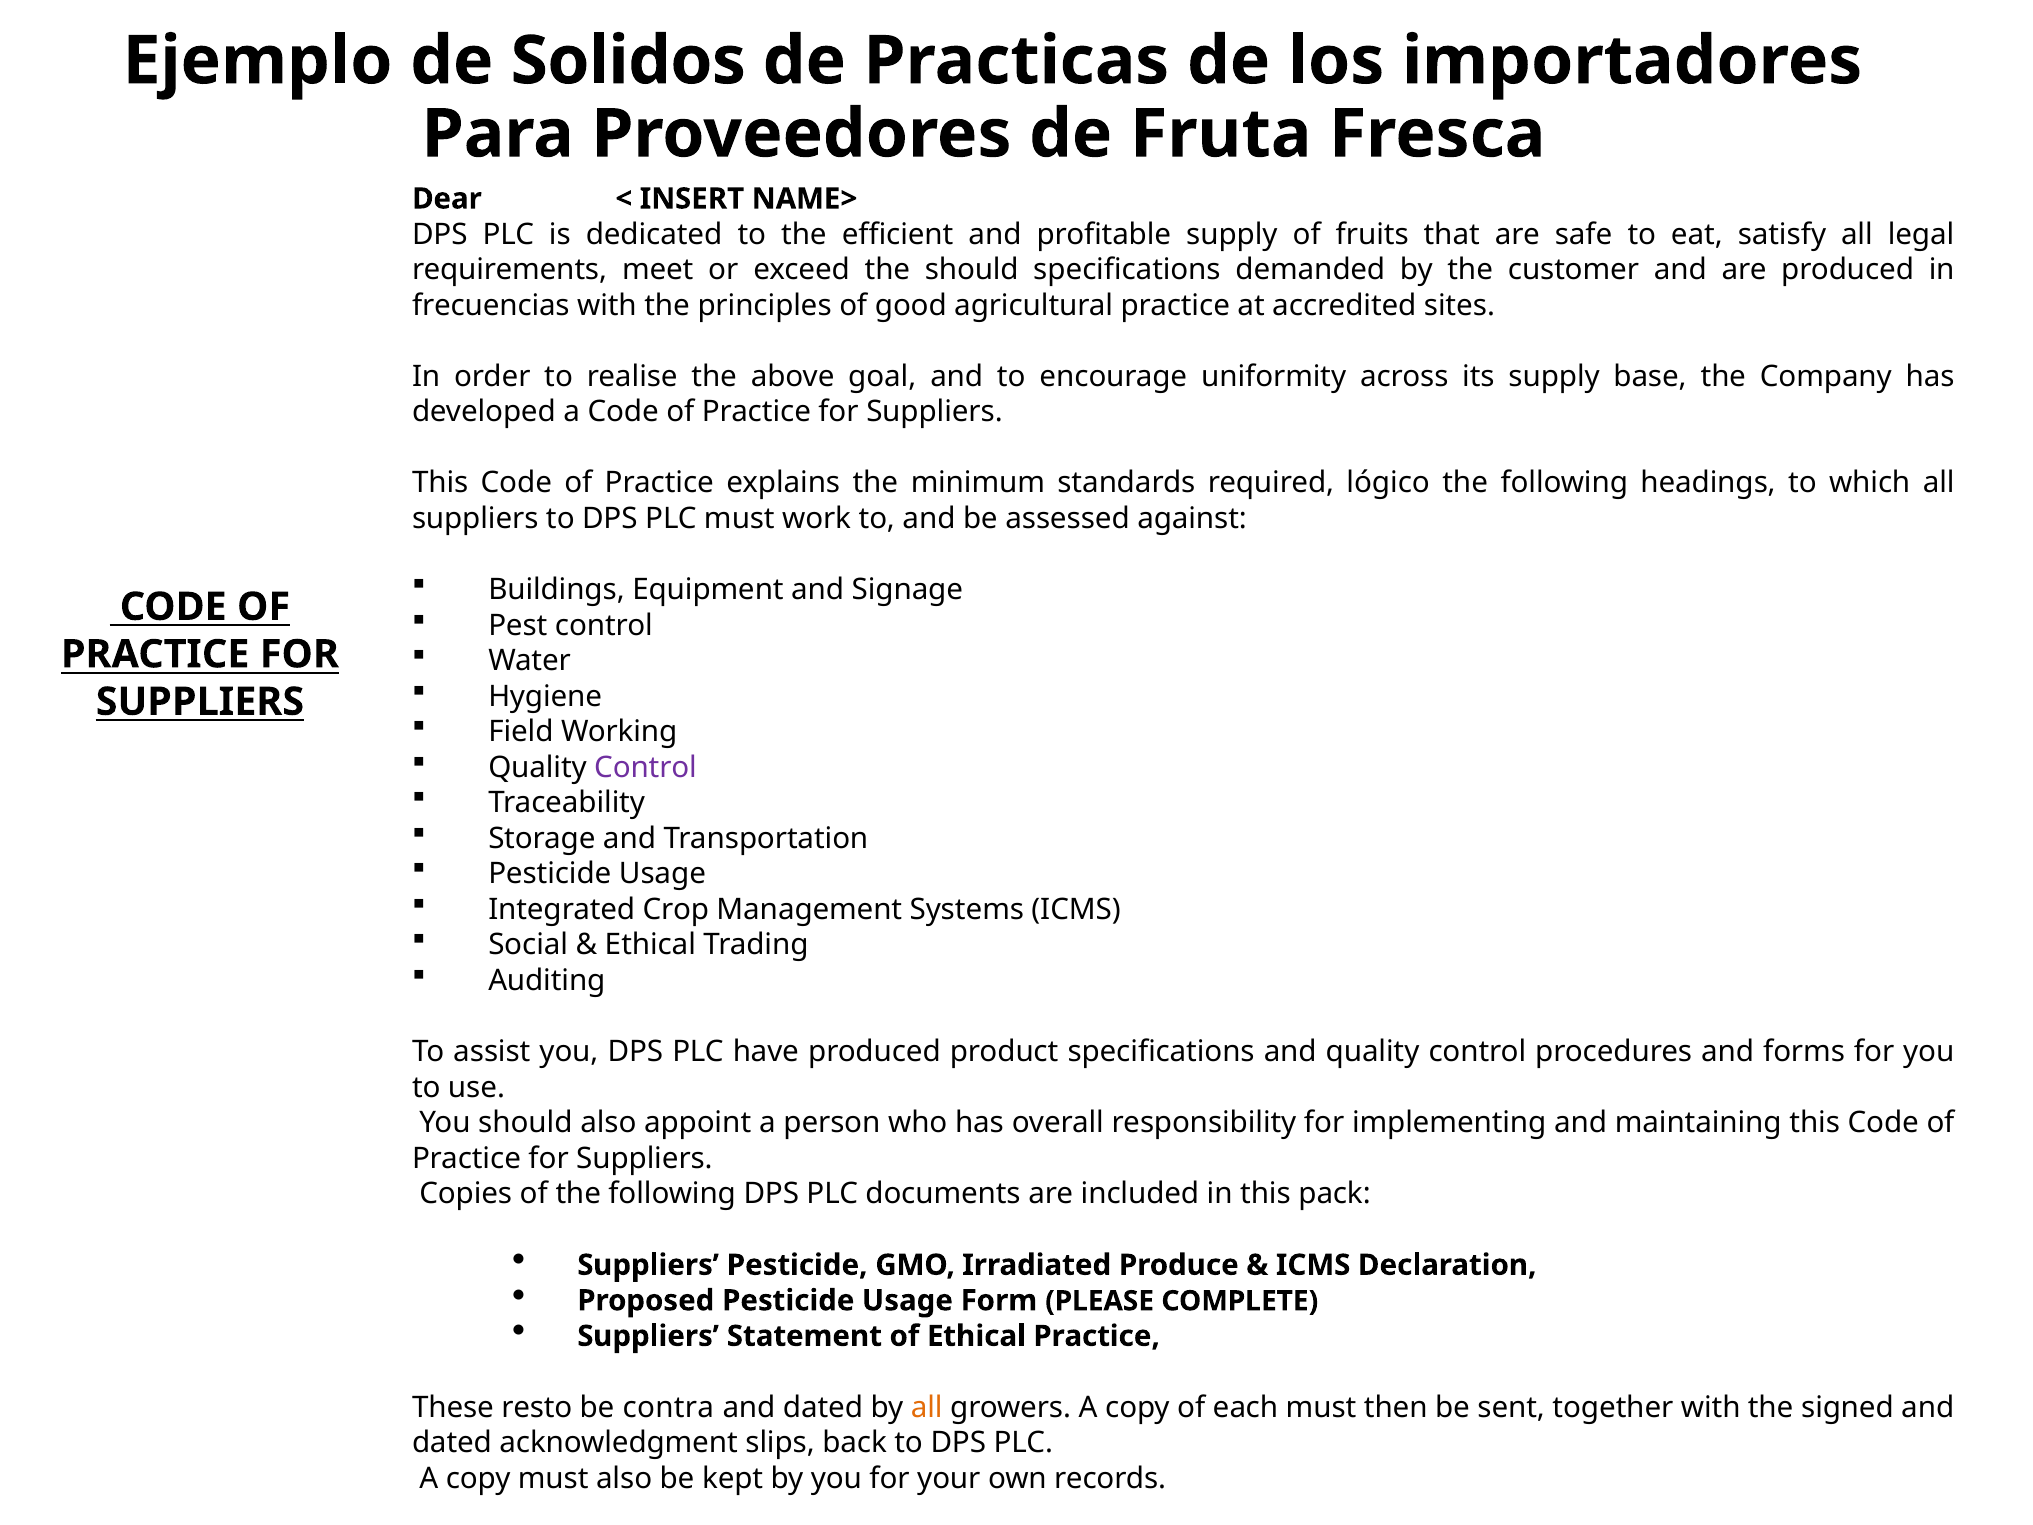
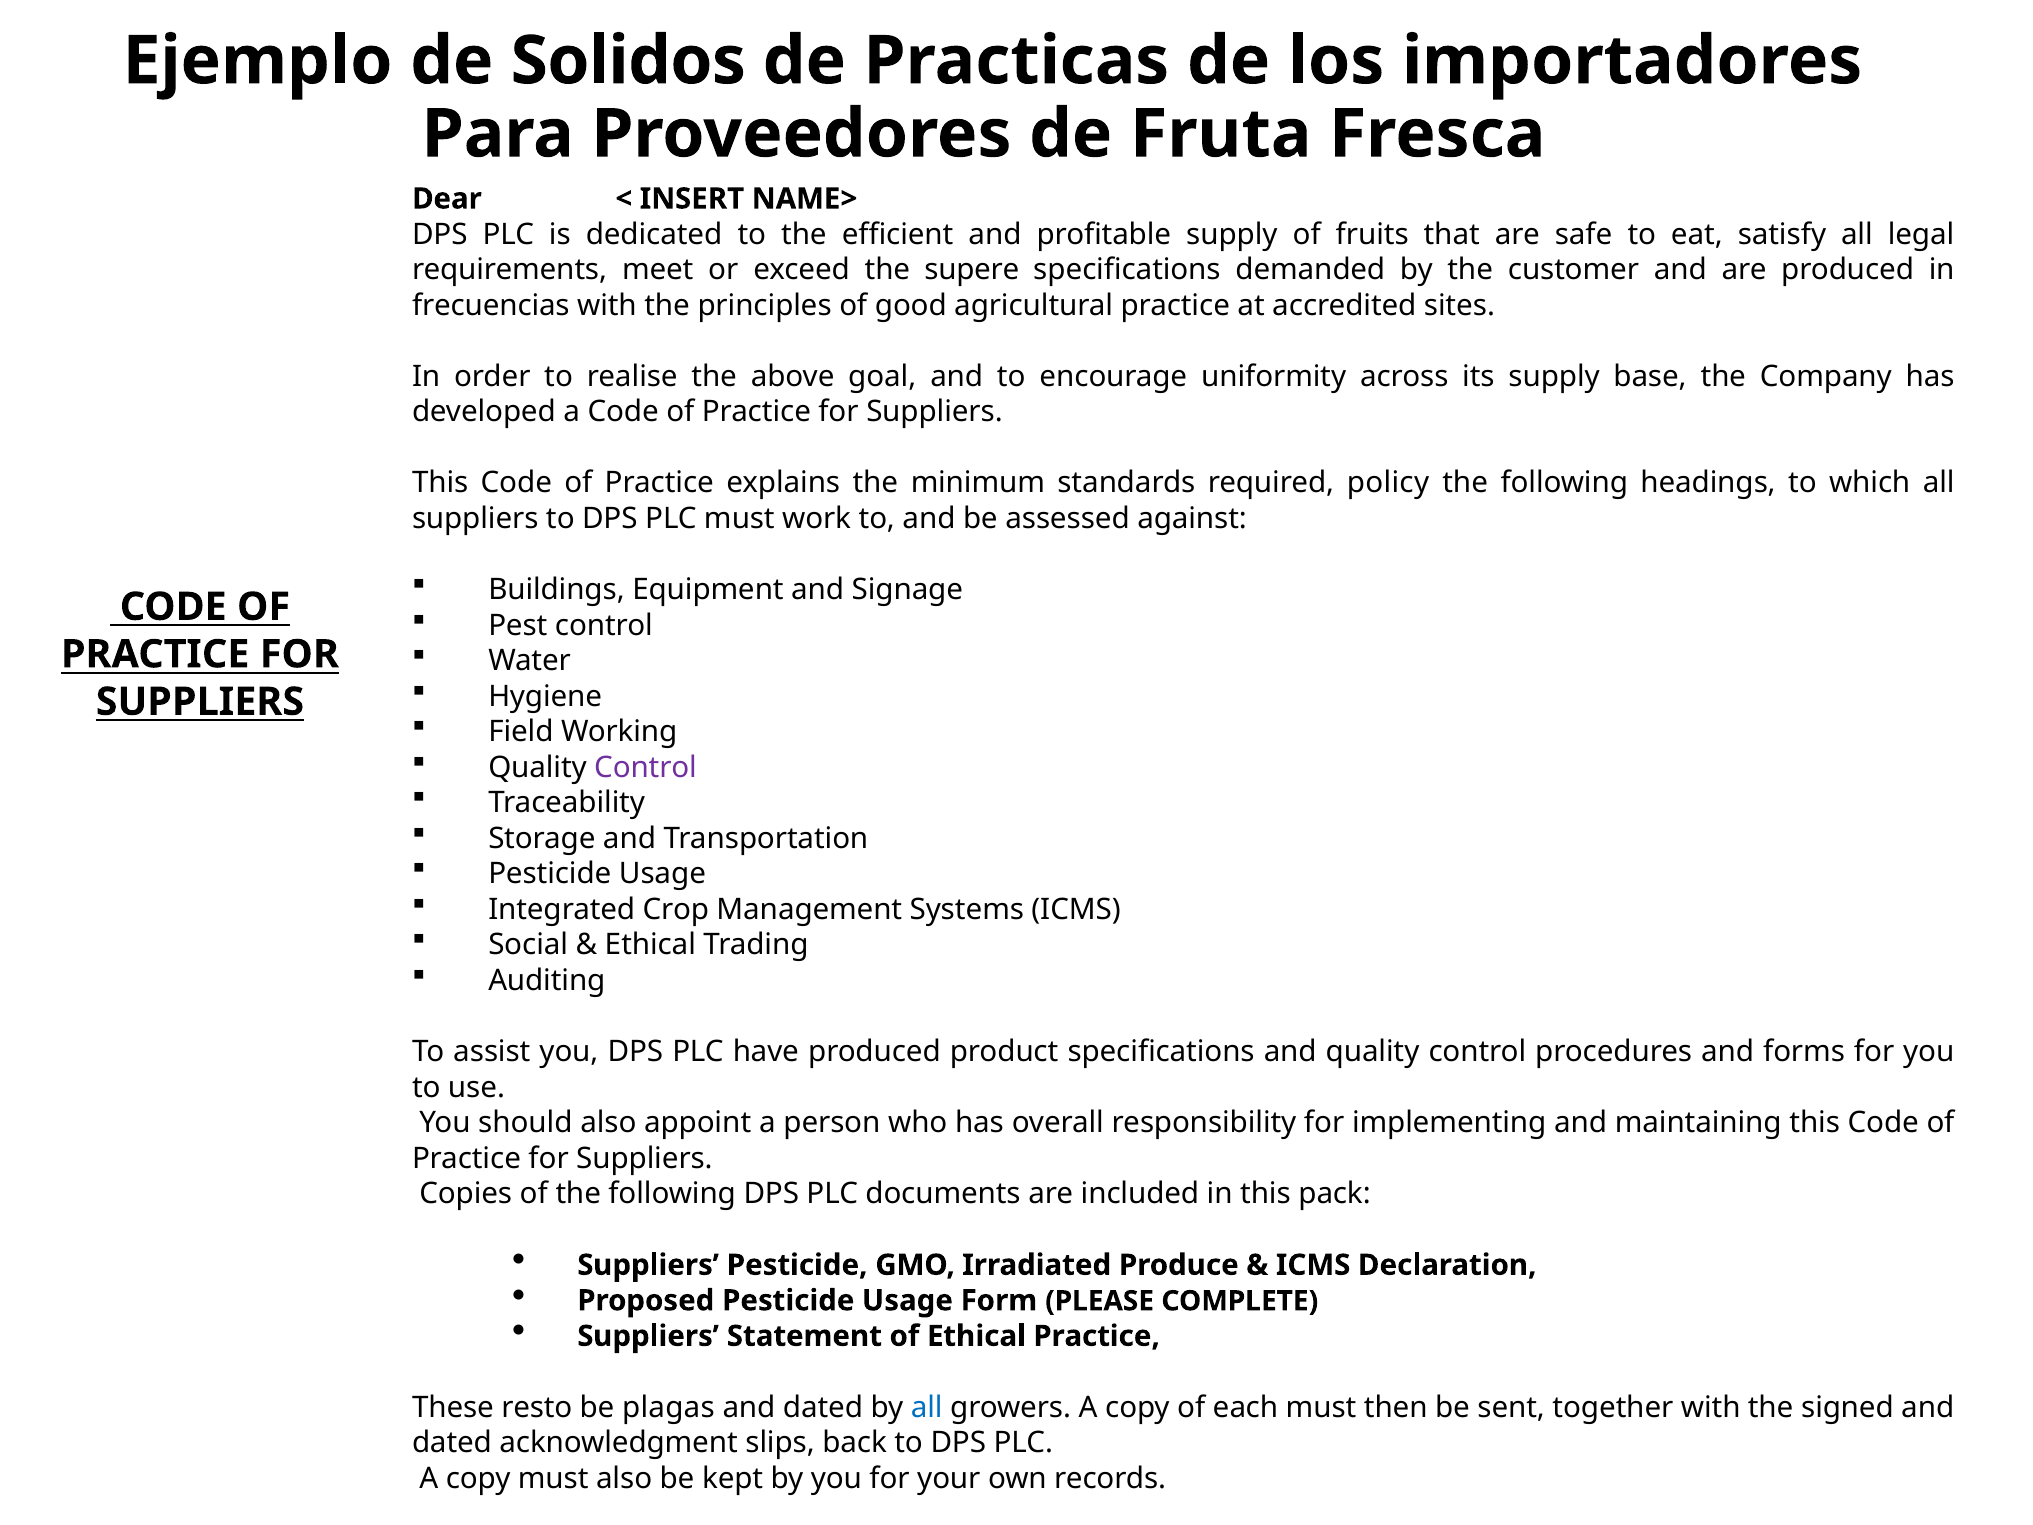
the should: should -> supere
lógico: lógico -> policy
contra: contra -> plagas
all at (927, 1407) colour: orange -> blue
